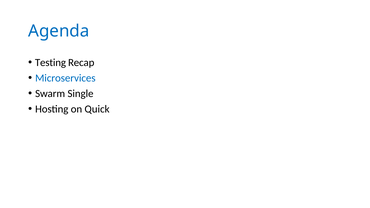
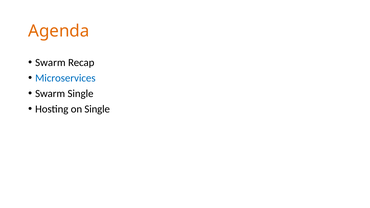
Agenda colour: blue -> orange
Testing at (50, 63): Testing -> Swarm
on Quick: Quick -> Single
